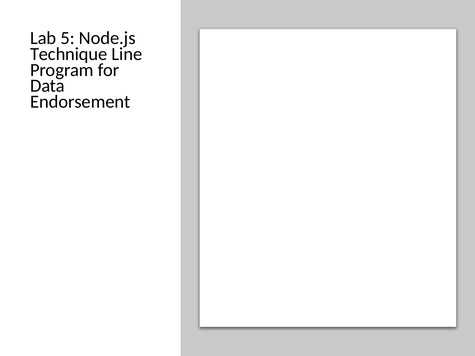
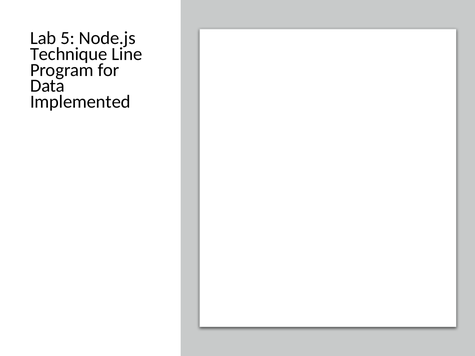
Endorsement: Endorsement -> Implemented
